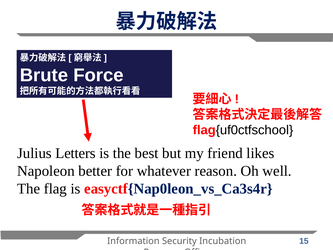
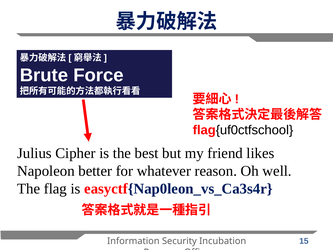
Letters: Letters -> Cipher
